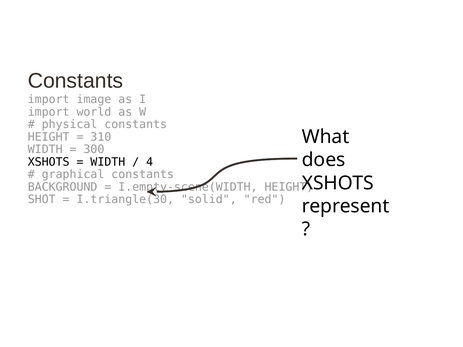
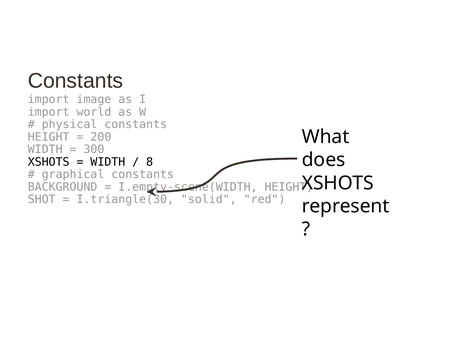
310: 310 -> 200
4: 4 -> 8
